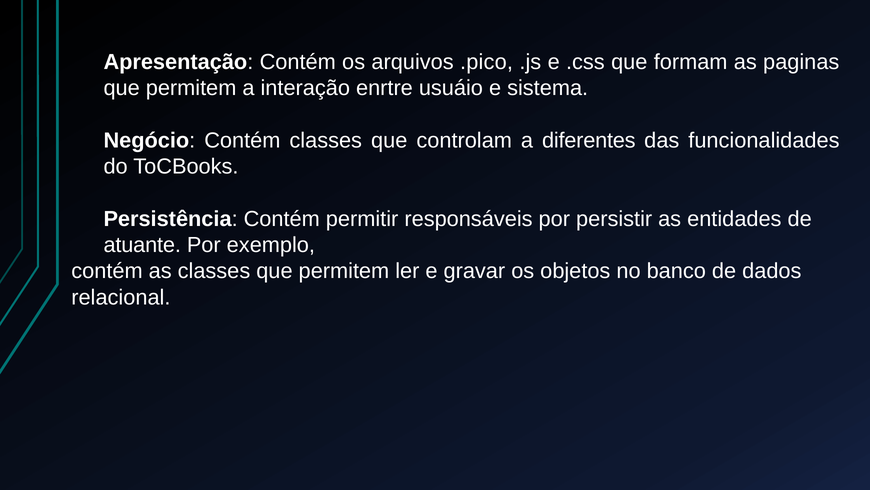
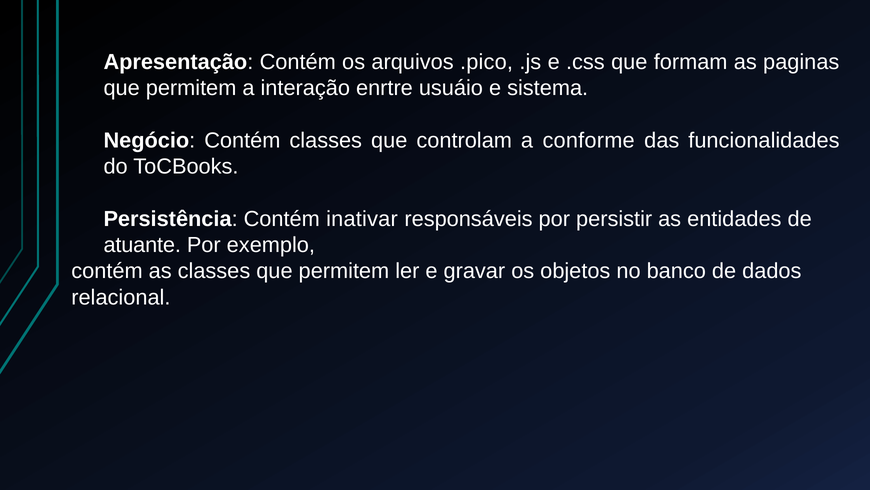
diferentes: diferentes -> conforme
permitir: permitir -> inativar
